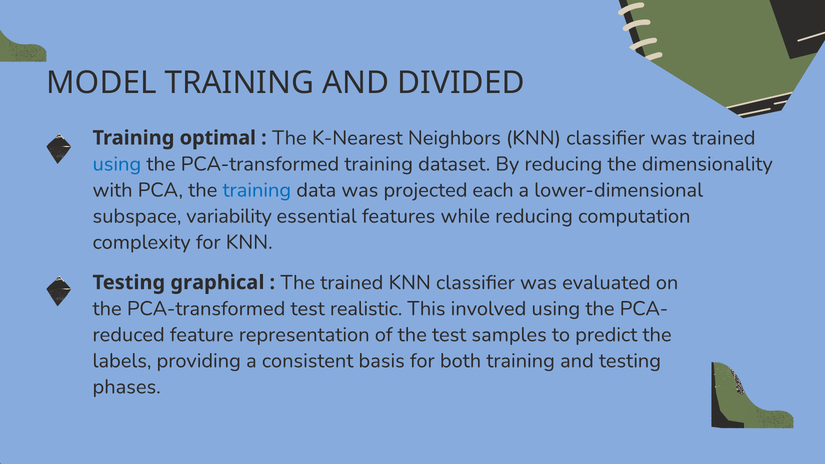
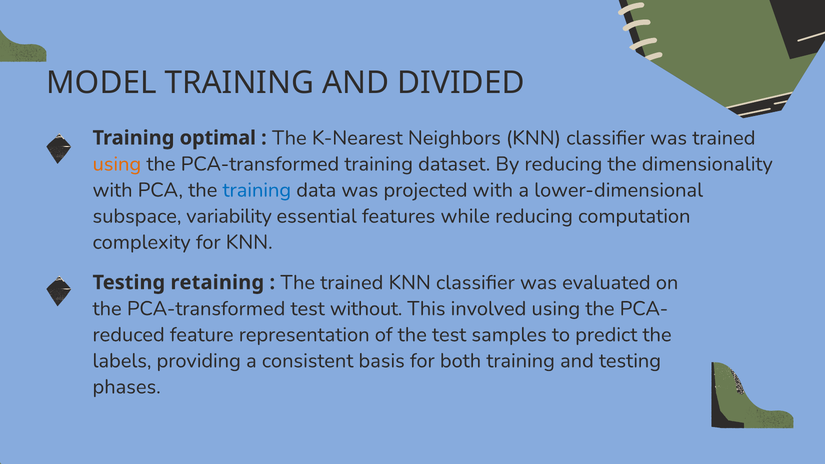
using at (117, 164) colour: blue -> orange
projected each: each -> with
graphical: graphical -> retaining
realistic: realistic -> without
